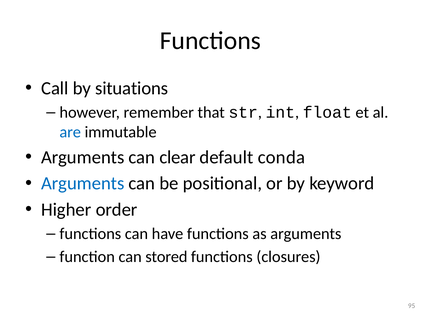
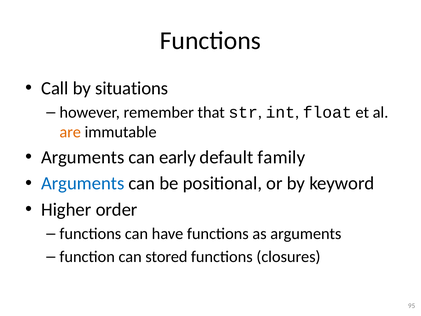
are colour: blue -> orange
clear: clear -> early
conda: conda -> family
